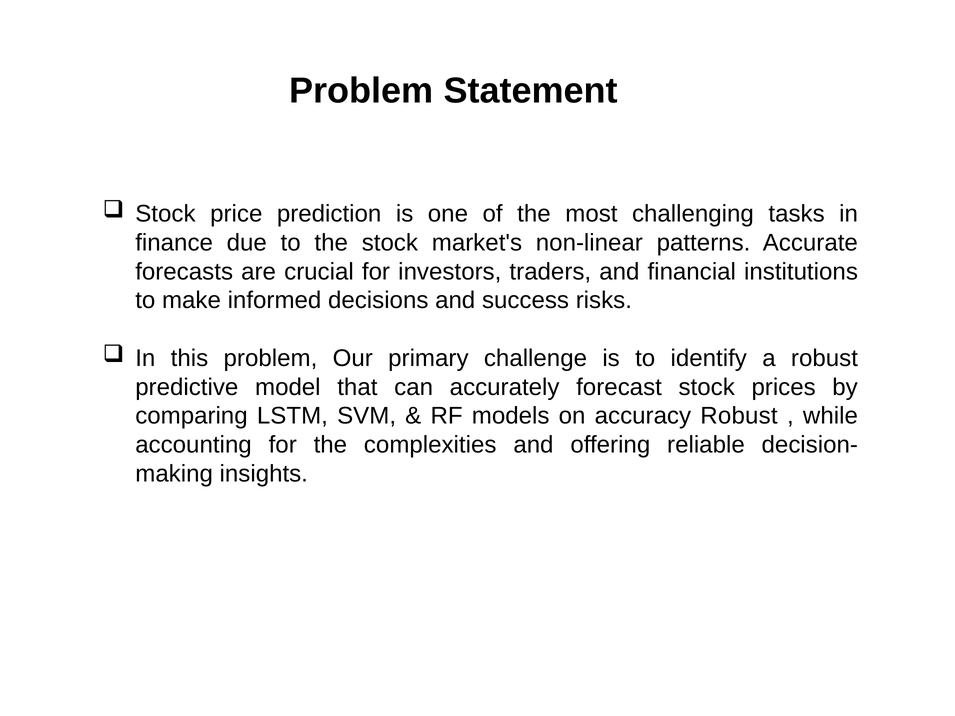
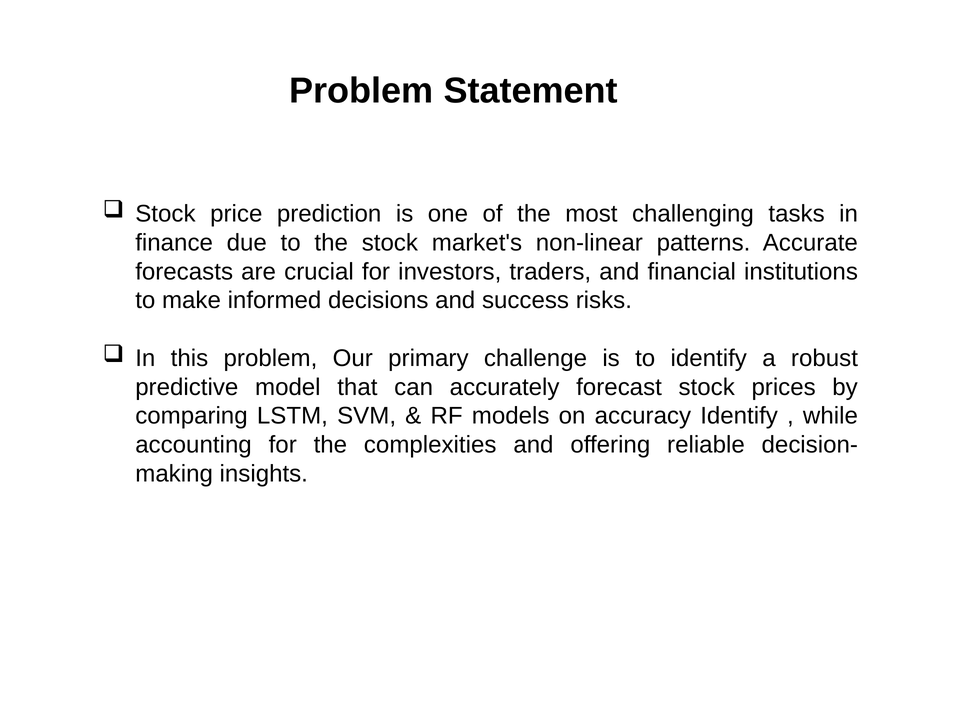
accuracy Robust: Robust -> Identify
